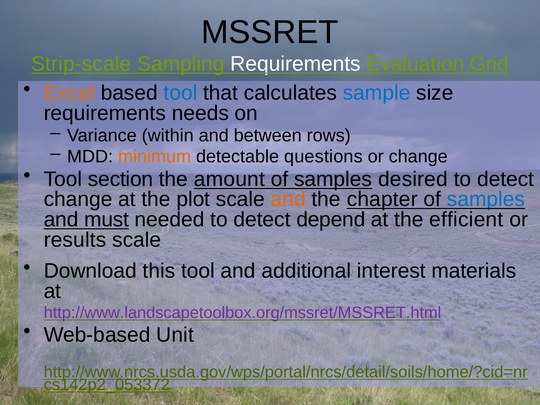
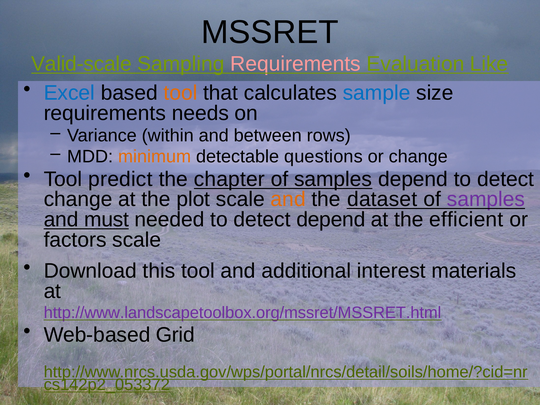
Strip-scale: Strip-scale -> Valid-scale
Requirements at (296, 64) colour: white -> pink
Grid: Grid -> Like
Excel colour: orange -> blue
tool at (180, 93) colour: blue -> orange
section: section -> predict
amount: amount -> chapter
samples desired: desired -> depend
chapter: chapter -> dataset
samples at (486, 199) colour: blue -> purple
results: results -> factors
Unit: Unit -> Grid
